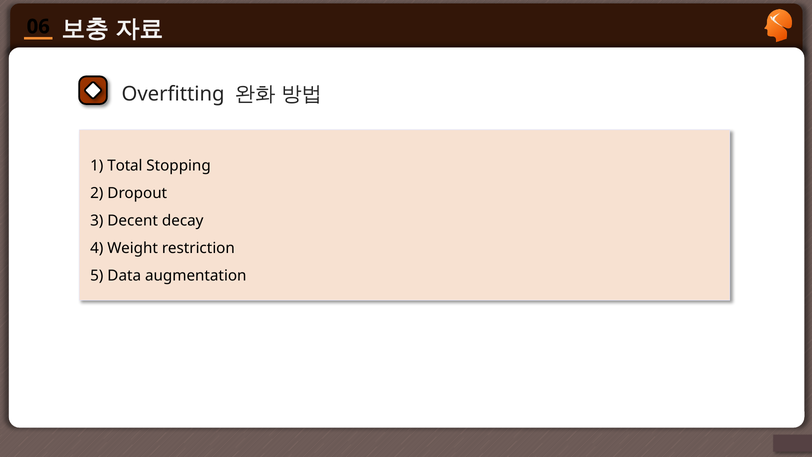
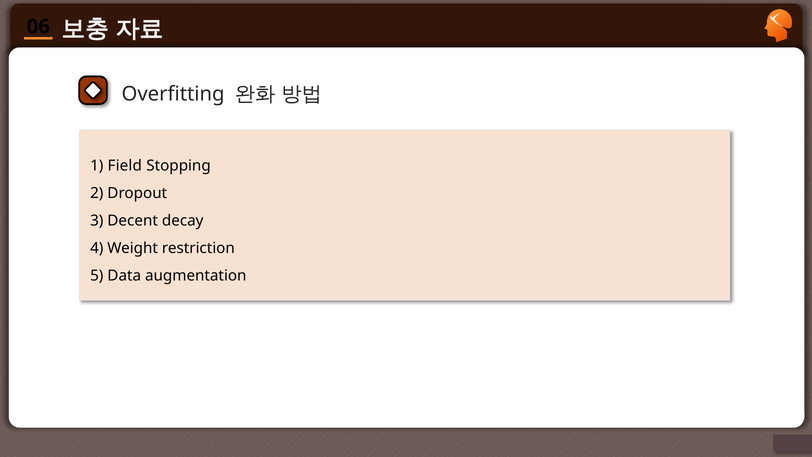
Total: Total -> Field
